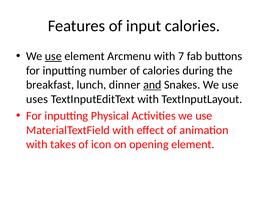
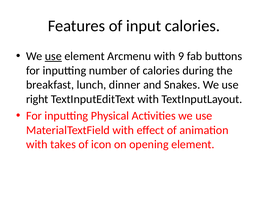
7: 7 -> 9
and underline: present -> none
uses: uses -> right
